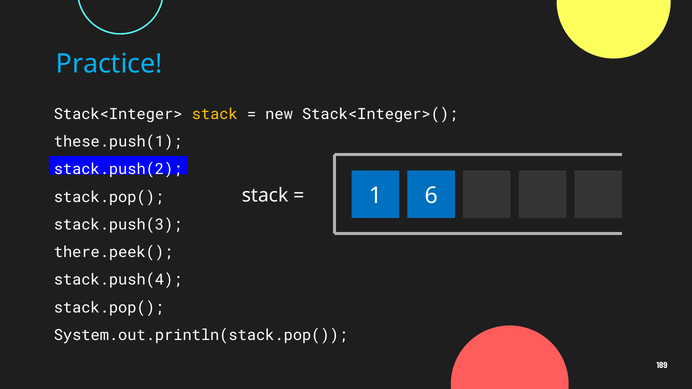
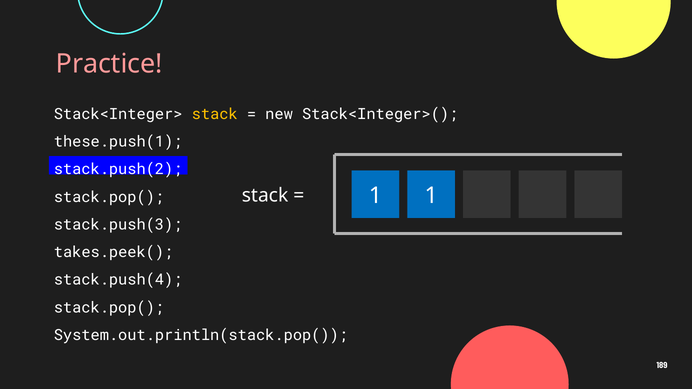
Practice colour: light blue -> pink
1 6: 6 -> 1
there.peek(: there.peek( -> takes.peek(
